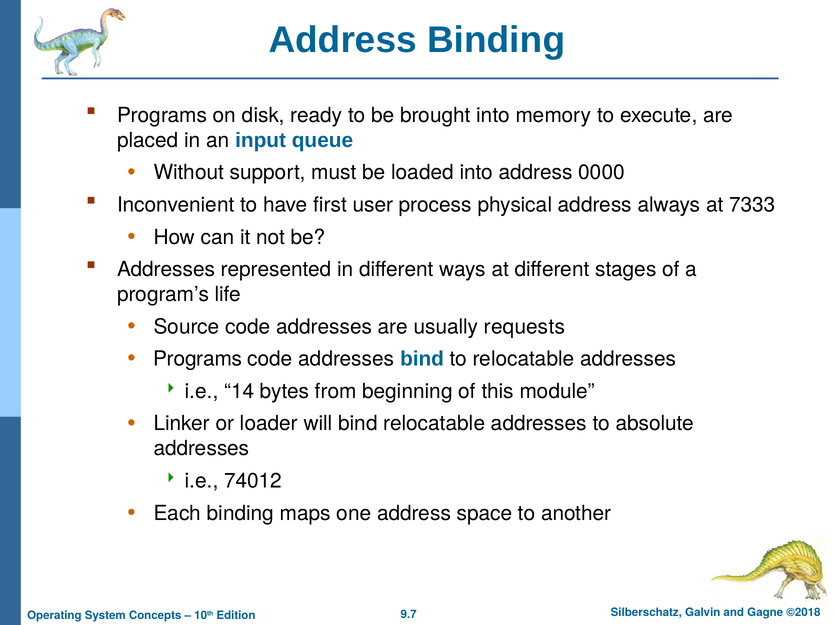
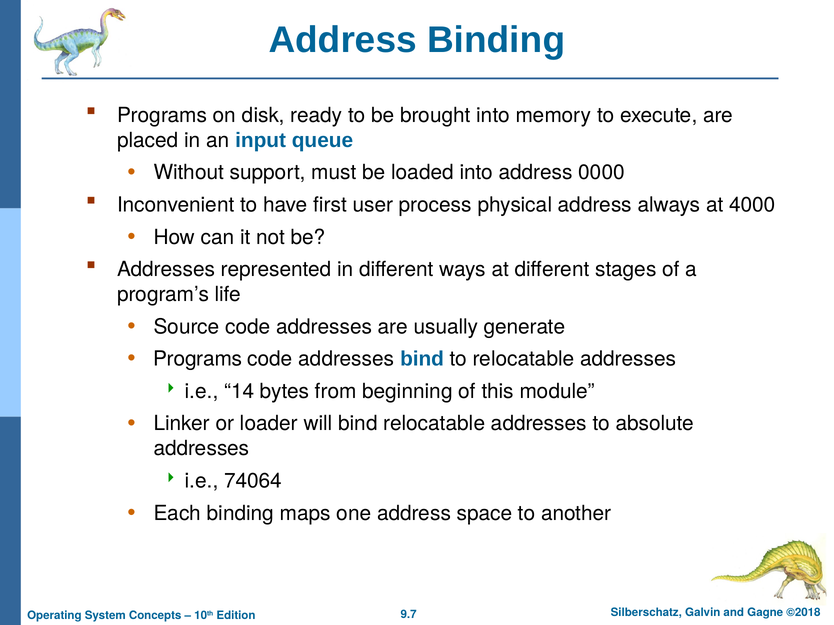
7333: 7333 -> 4000
requests: requests -> generate
74012: 74012 -> 74064
